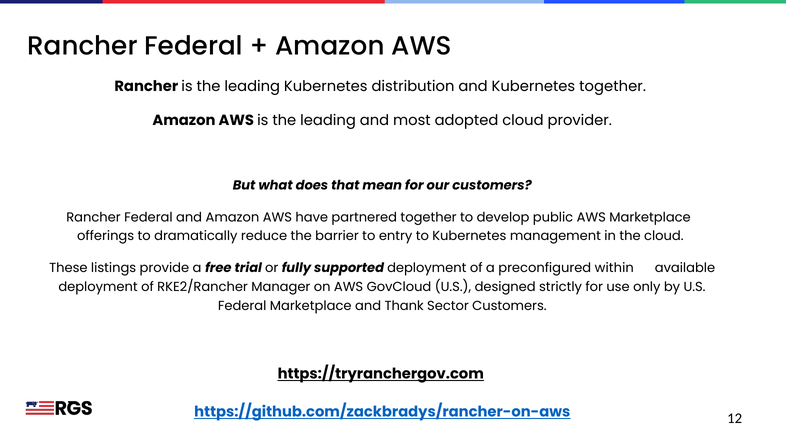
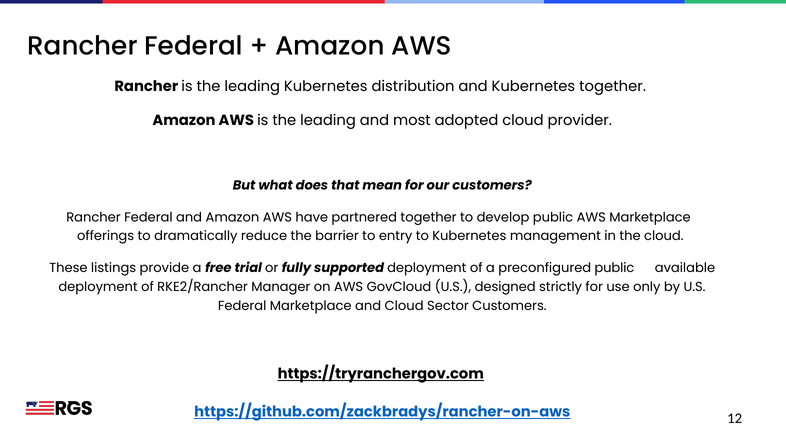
preconfigured within: within -> public
and Thank: Thank -> Cloud
